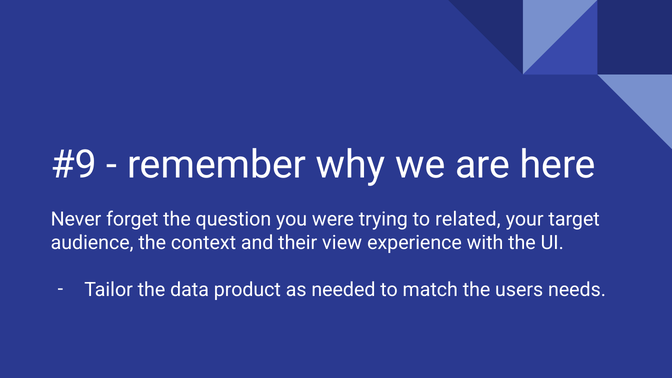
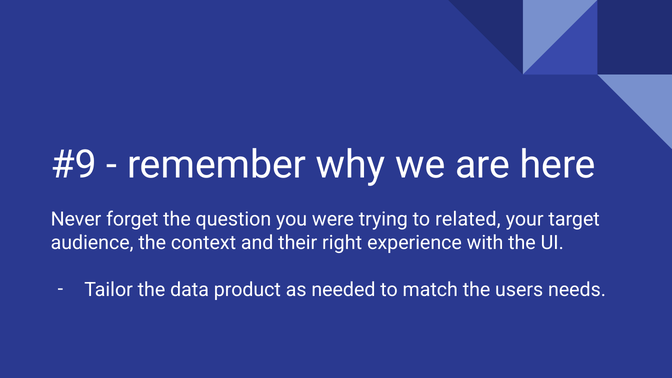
view: view -> right
